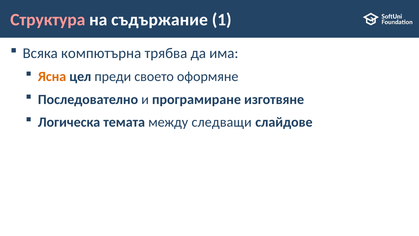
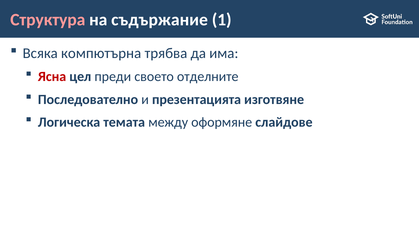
Ясна colour: orange -> red
оформяне: оформяне -> отделните
програмиране: програмиране -> презентацията
следващи: следващи -> оформяне
